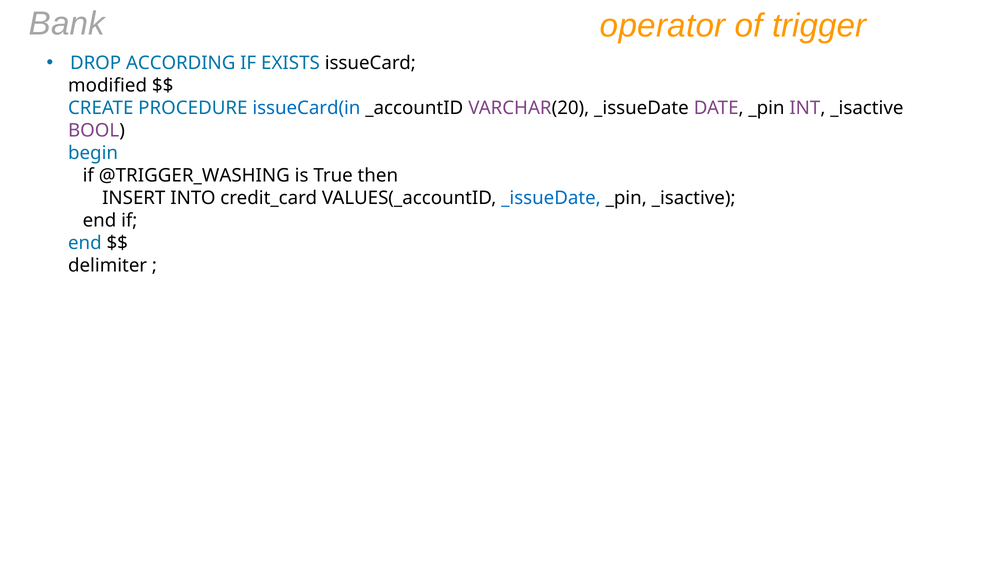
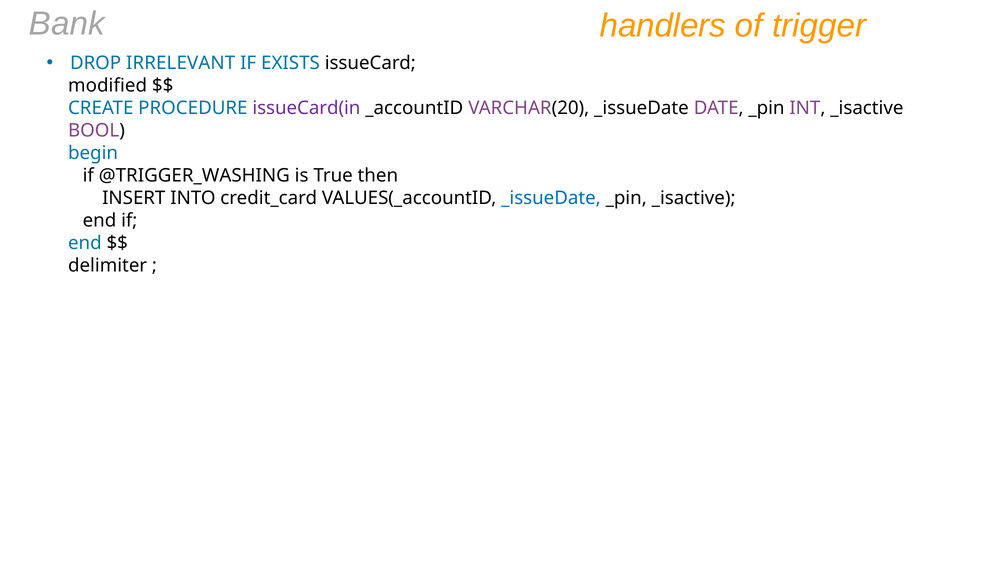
operator: operator -> handlers
ACCORDING: ACCORDING -> IRRELEVANT
issueCard(in colour: blue -> purple
